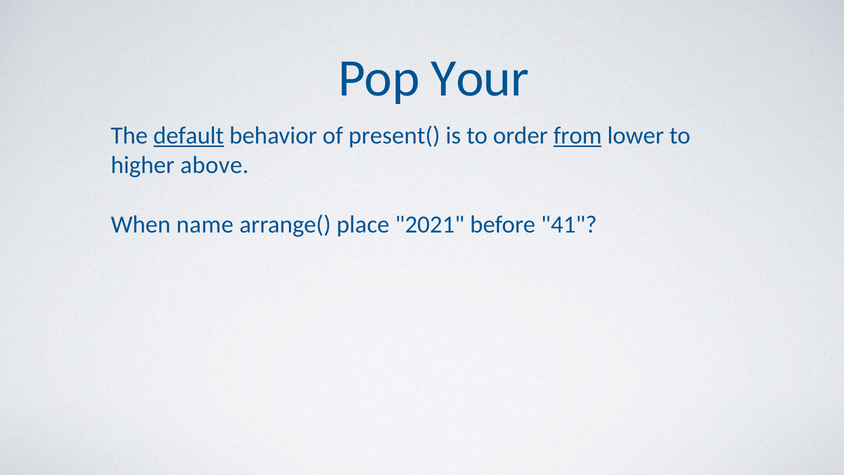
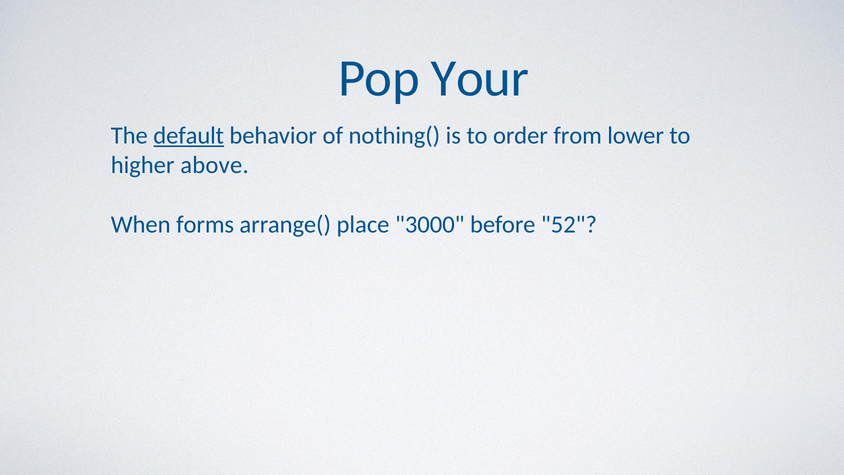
present(: present( -> nothing(
from underline: present -> none
name: name -> forms
2021: 2021 -> 3000
41: 41 -> 52
